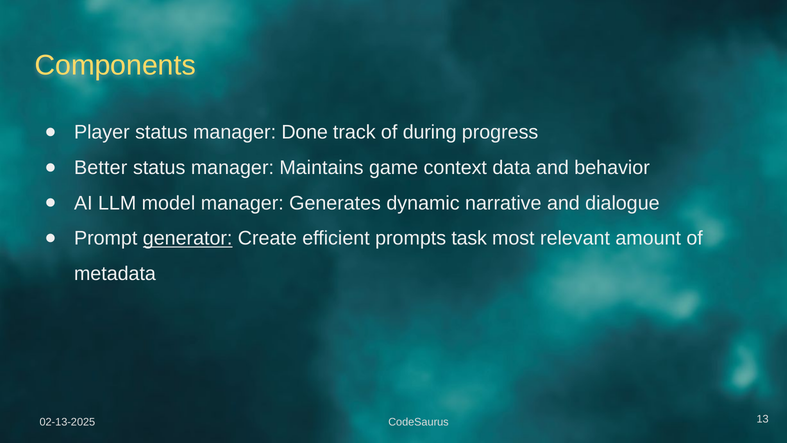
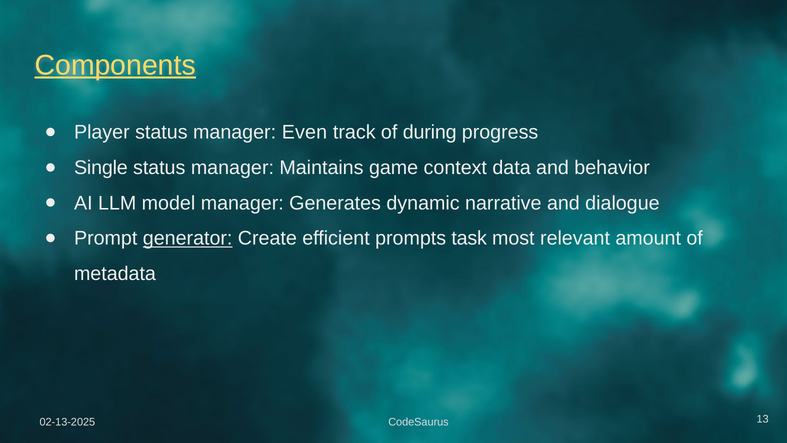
Components underline: none -> present
Done: Done -> Even
Better: Better -> Single
